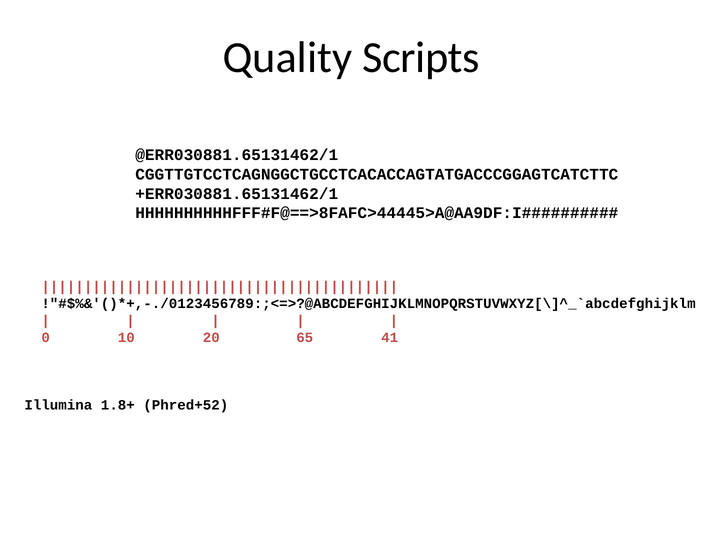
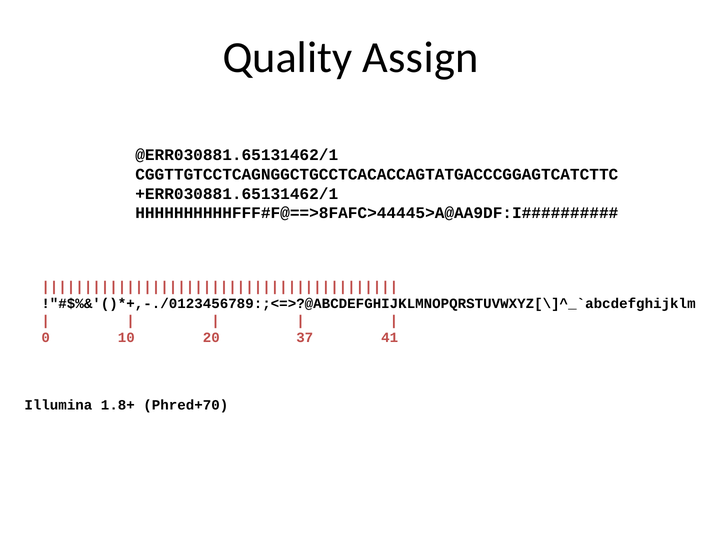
Scripts: Scripts -> Assign
65: 65 -> 37
Phred+52: Phred+52 -> Phred+70
